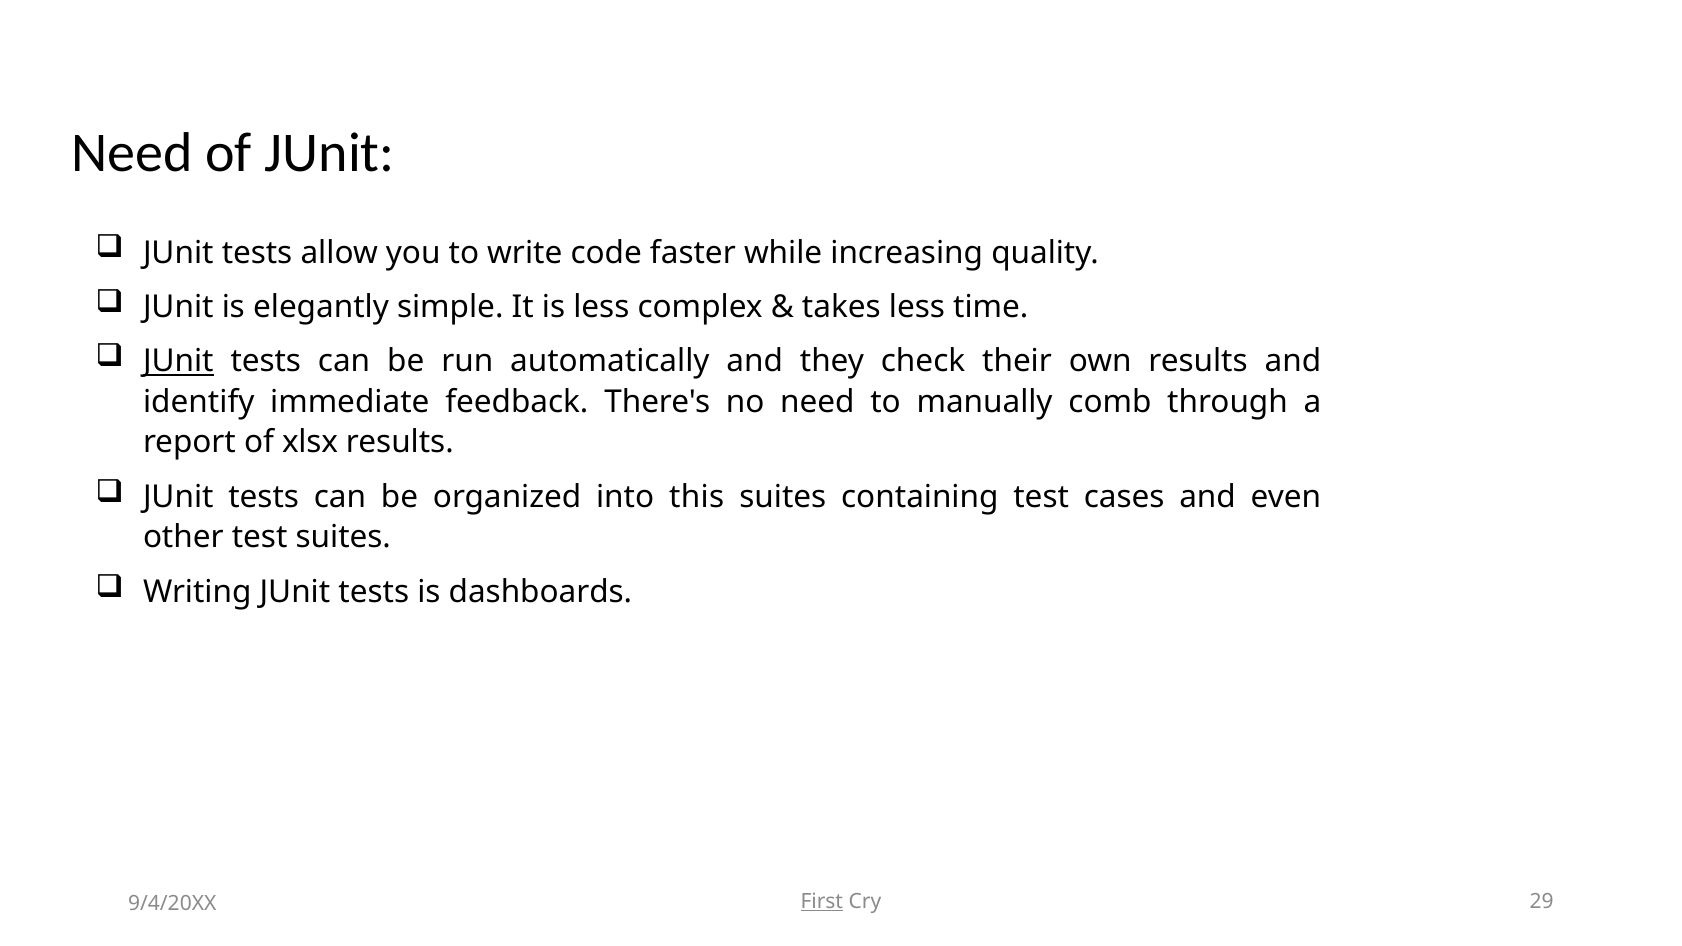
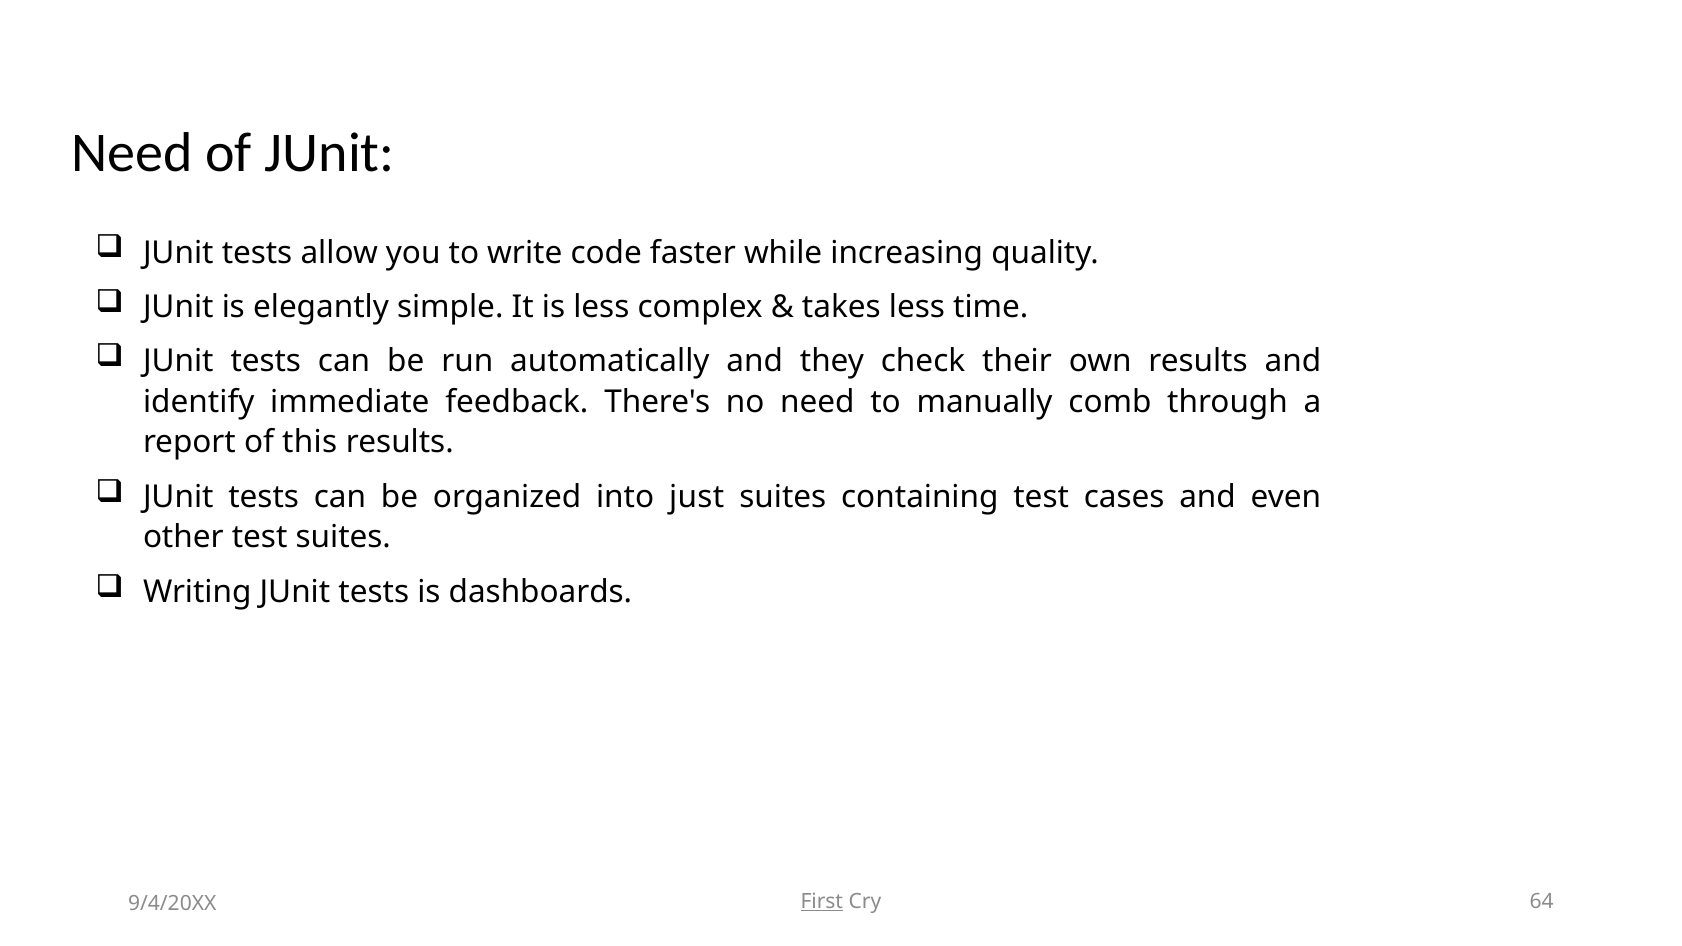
JUnit at (178, 362) underline: present -> none
xlsx: xlsx -> this
this: this -> just
29: 29 -> 64
